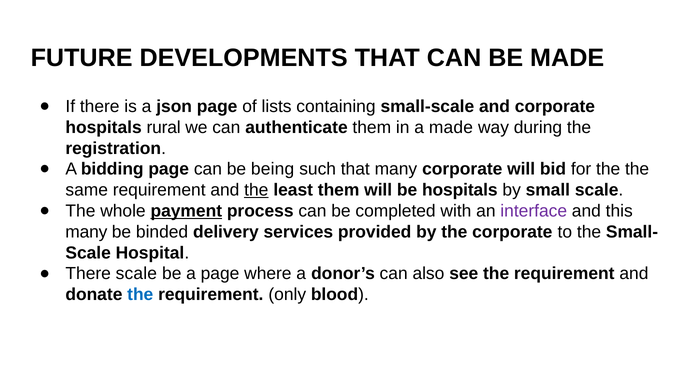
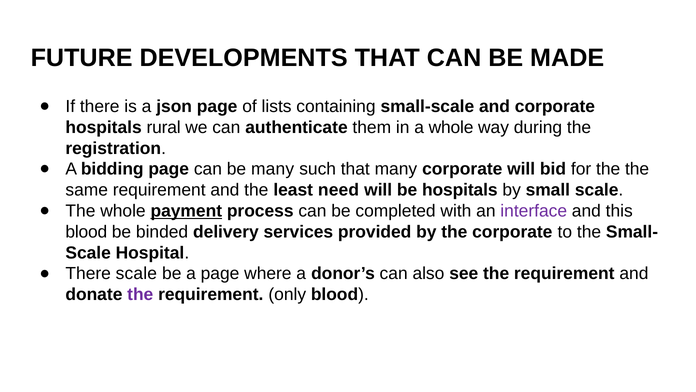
a made: made -> whole
be being: being -> many
the at (256, 190) underline: present -> none
least them: them -> need
many at (86, 232): many -> blood
the at (140, 294) colour: blue -> purple
